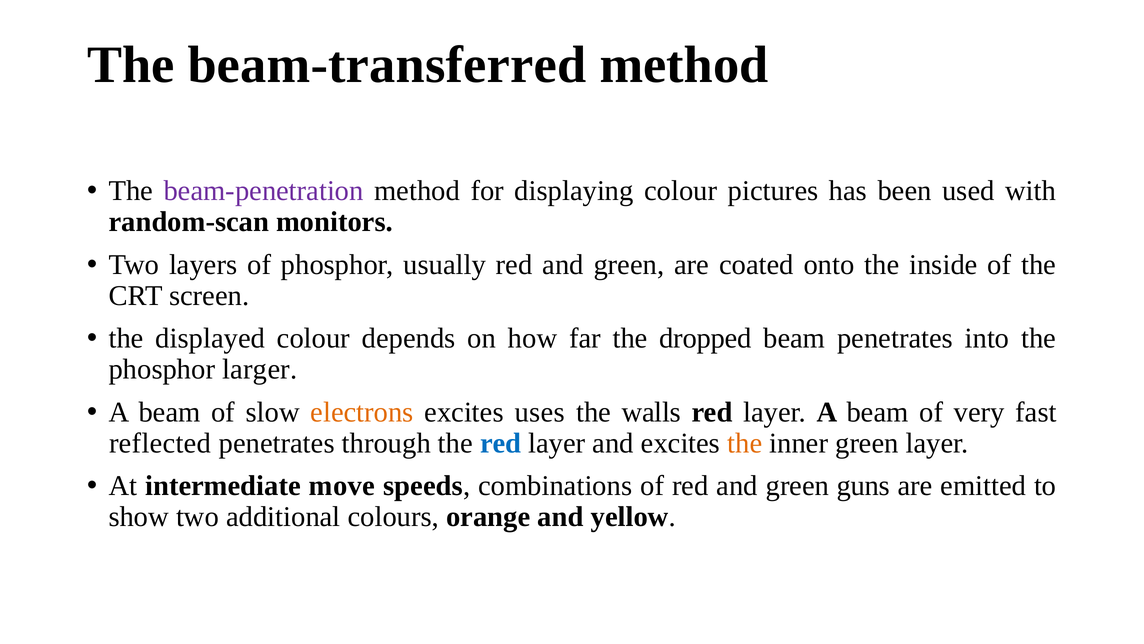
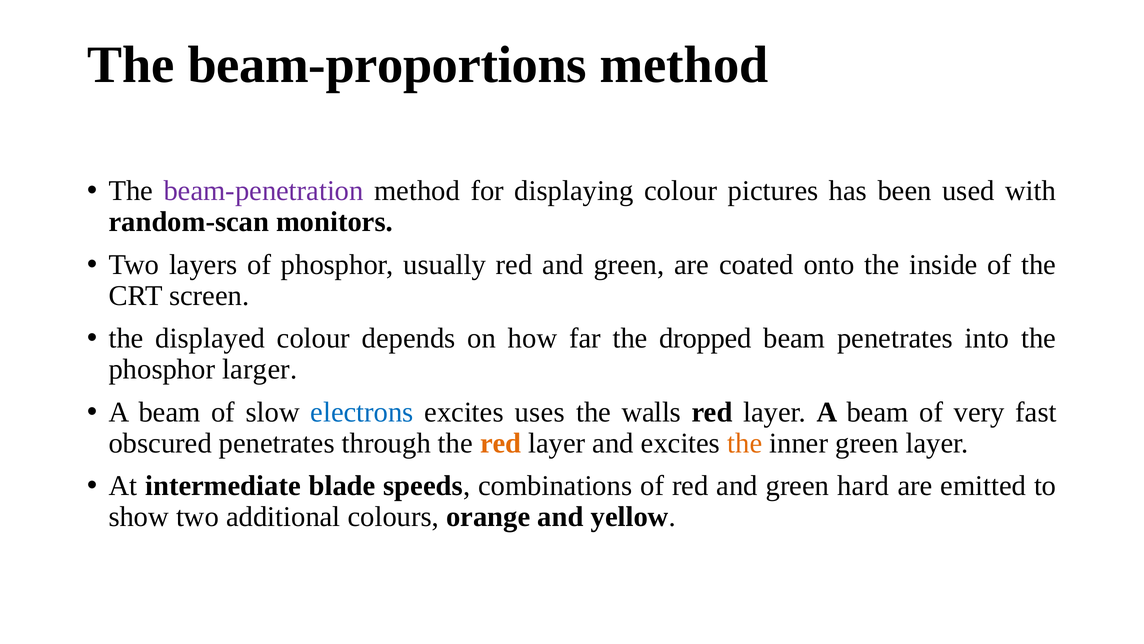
beam-transferred: beam-transferred -> beam-proportions
electrons colour: orange -> blue
reflected: reflected -> obscured
red at (501, 443) colour: blue -> orange
move: move -> blade
guns: guns -> hard
